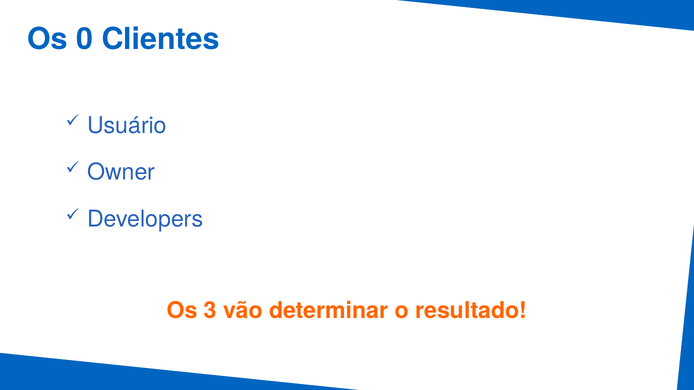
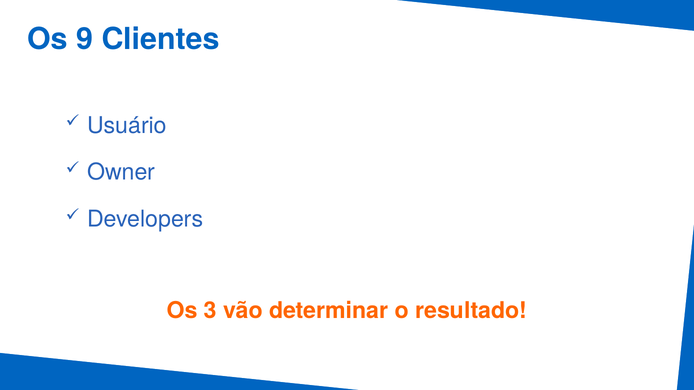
0: 0 -> 9
